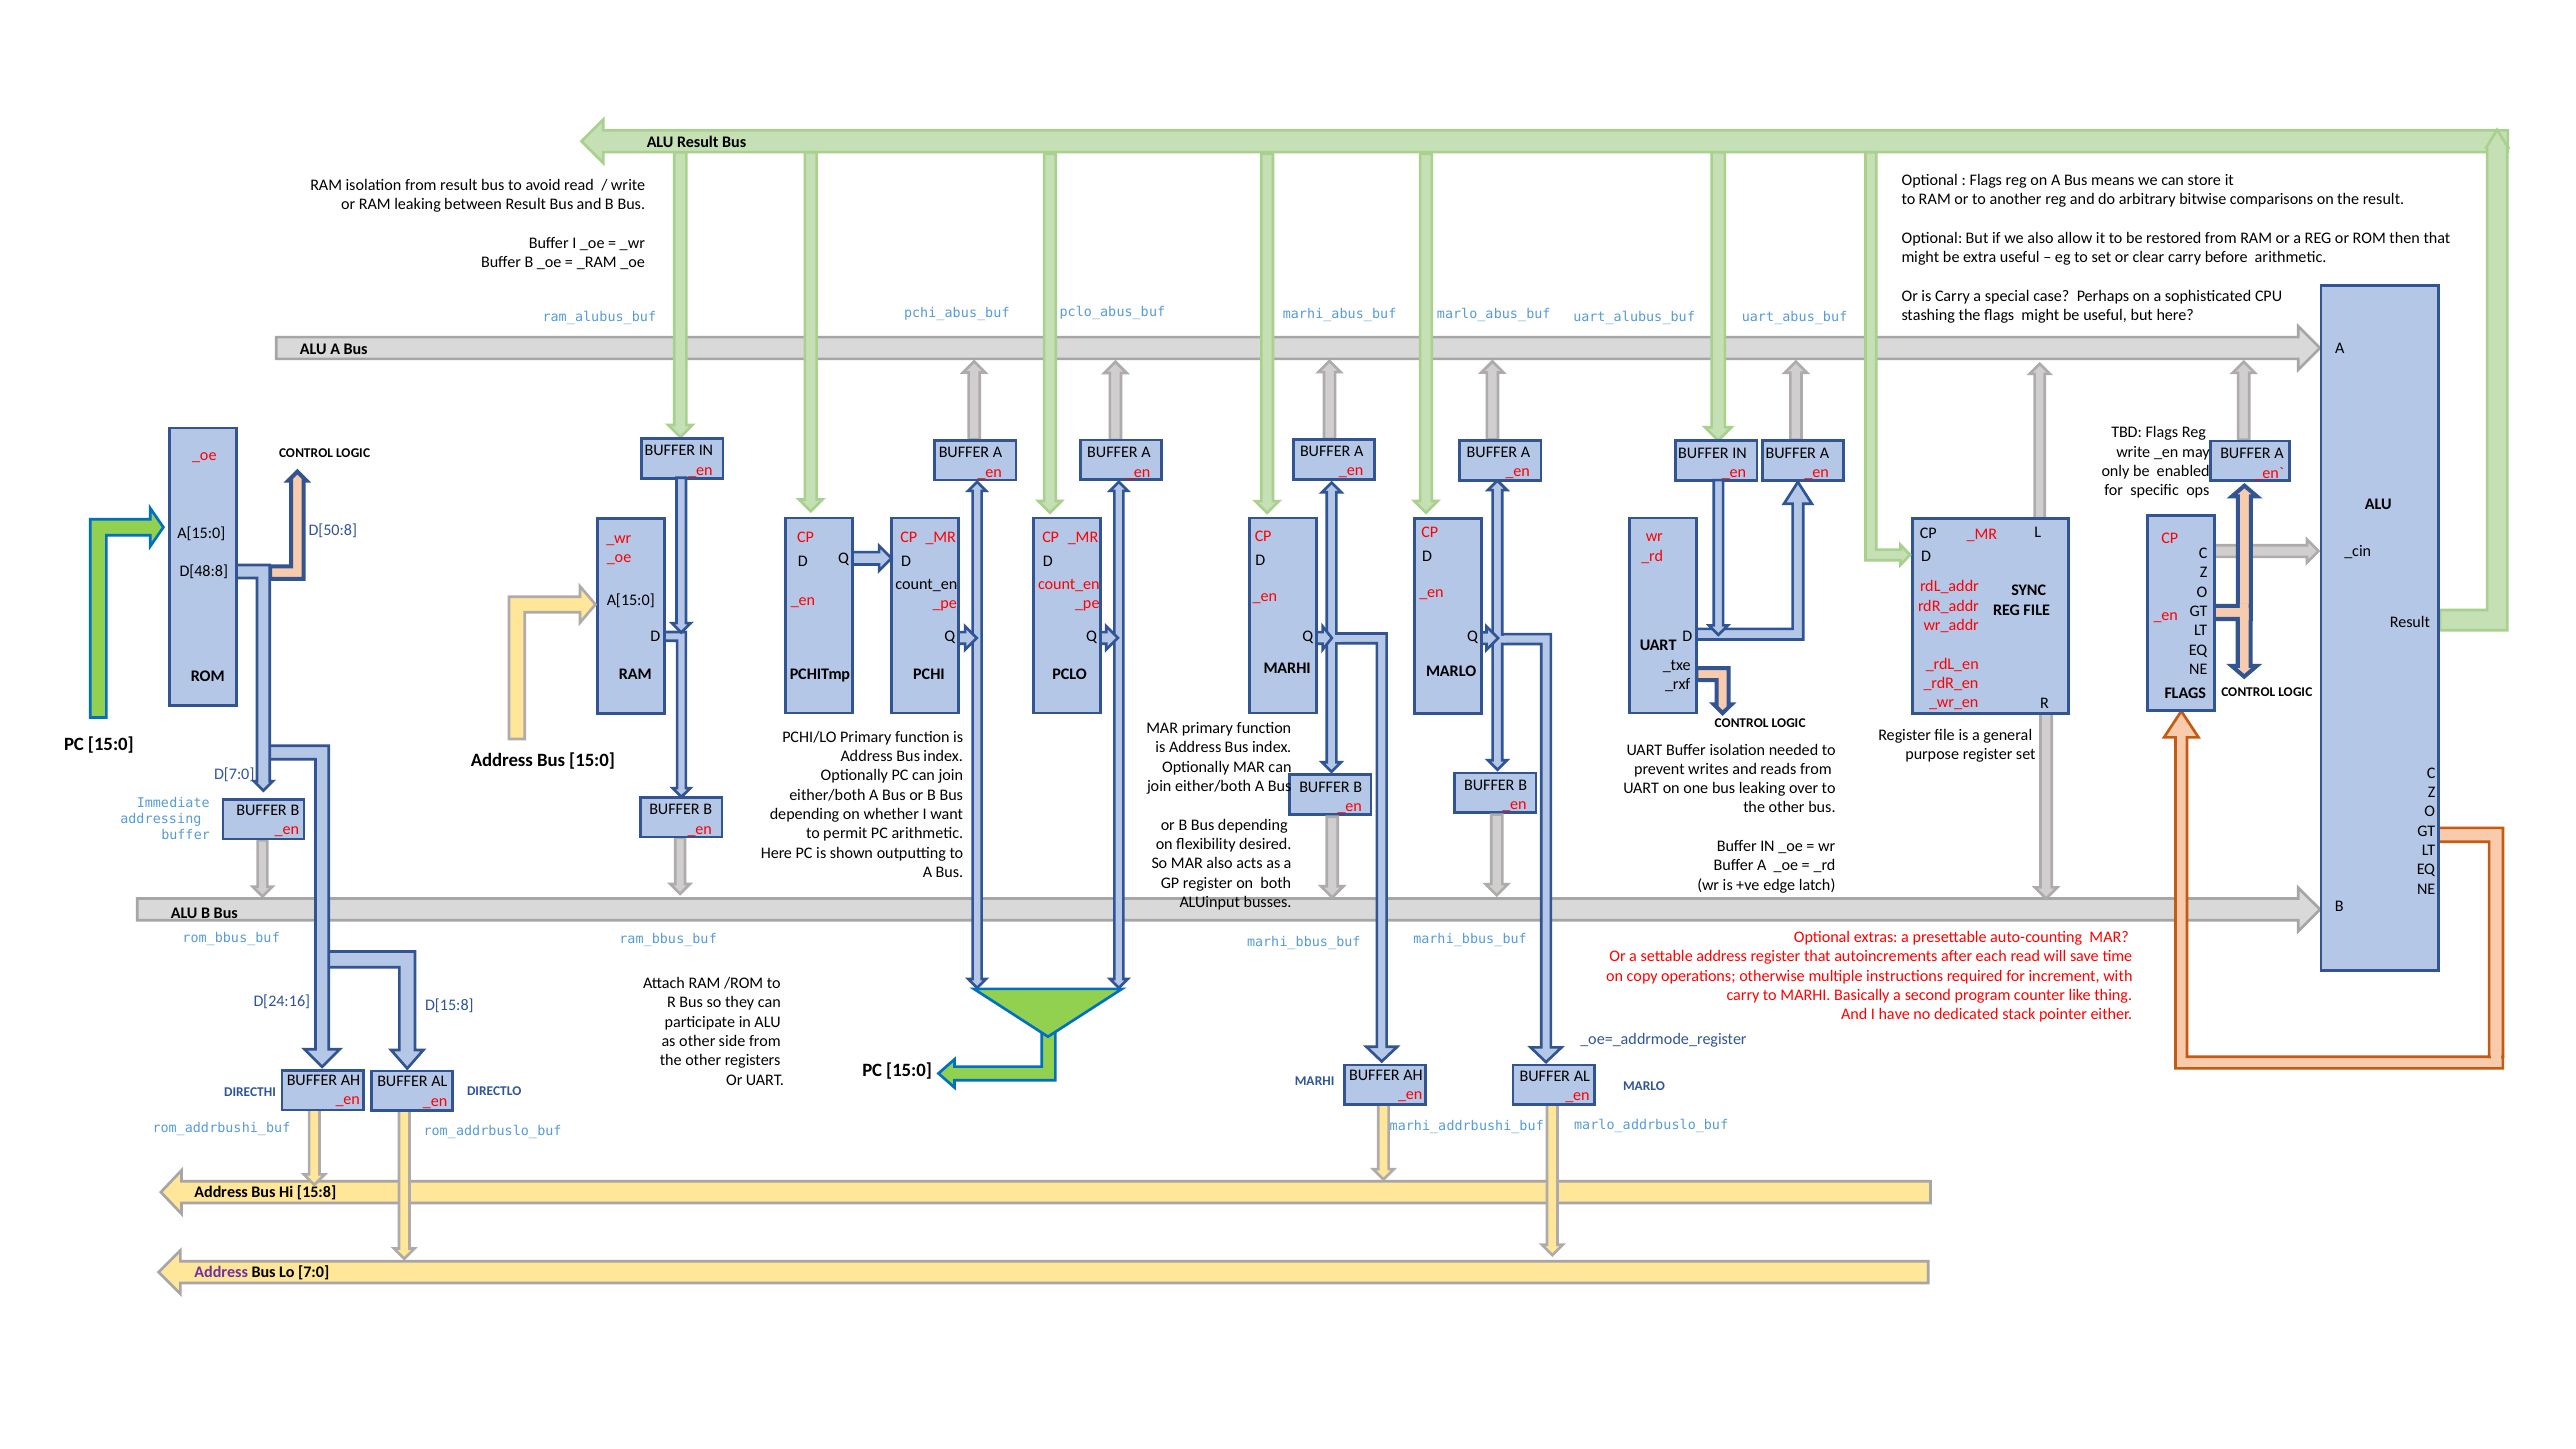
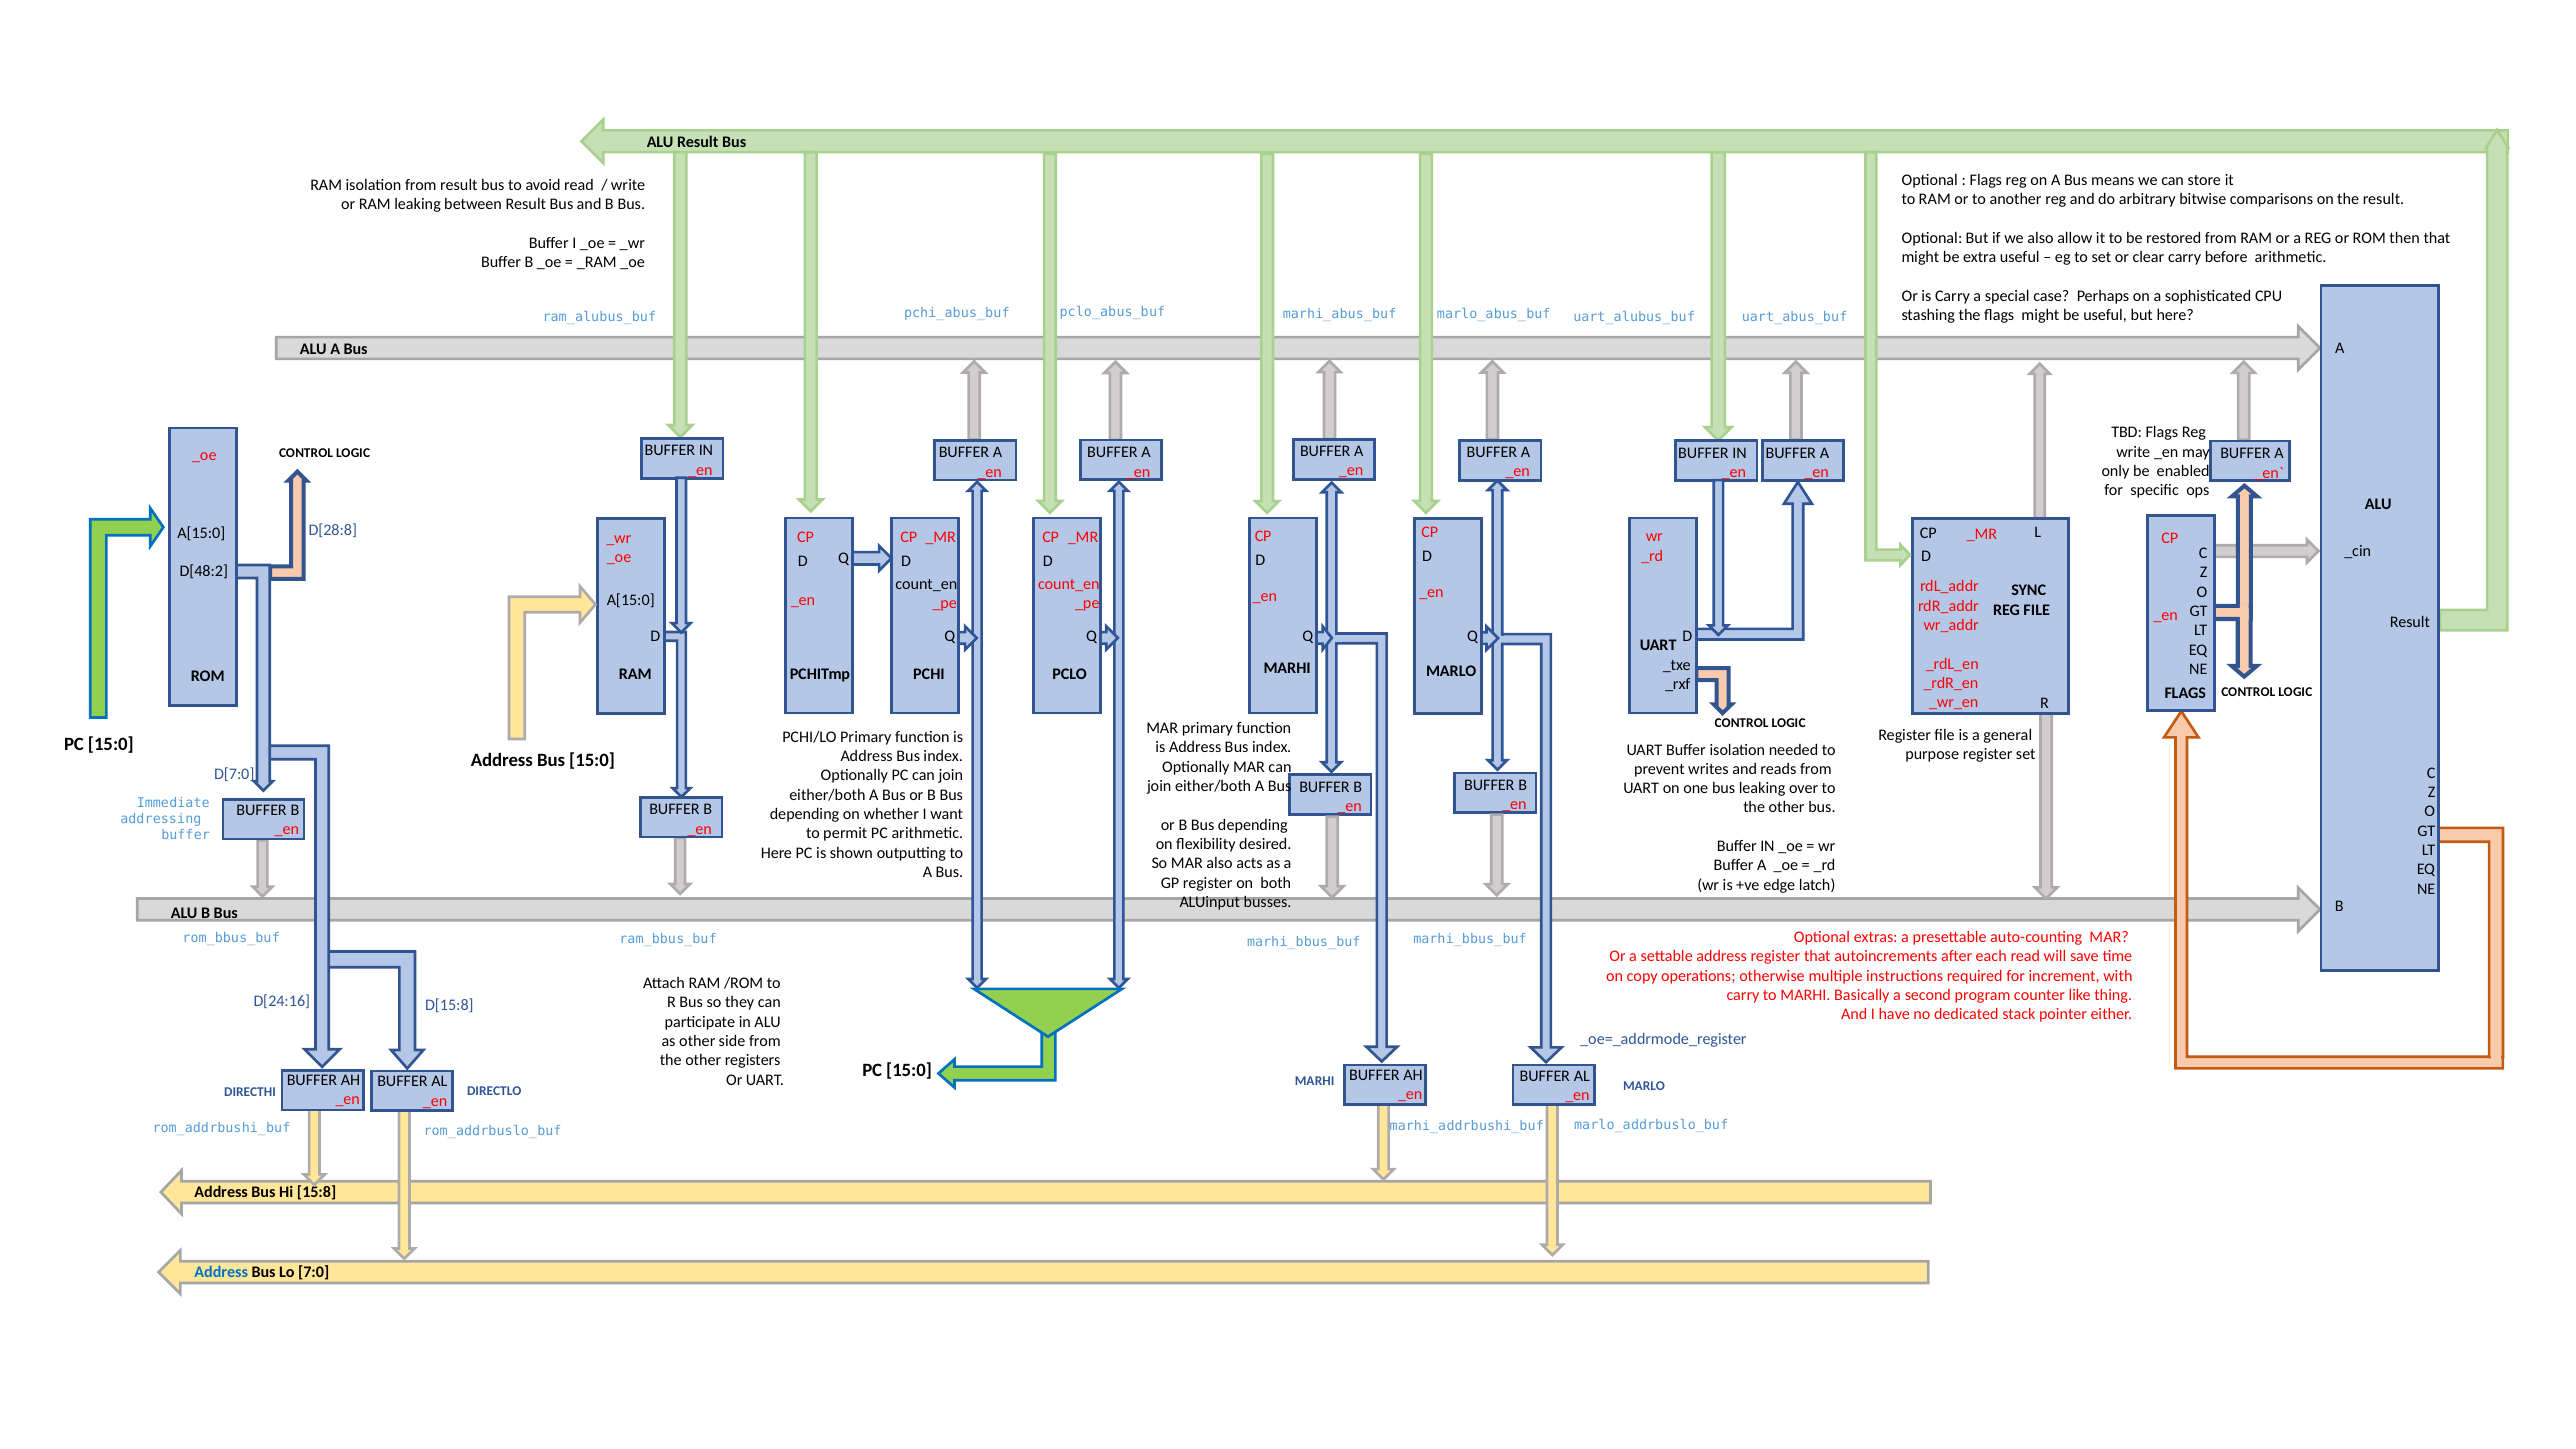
D[50:8: D[50:8 -> D[28:8
D[48:8: D[48:8 -> D[48:2
Address at (221, 1272) colour: purple -> blue
